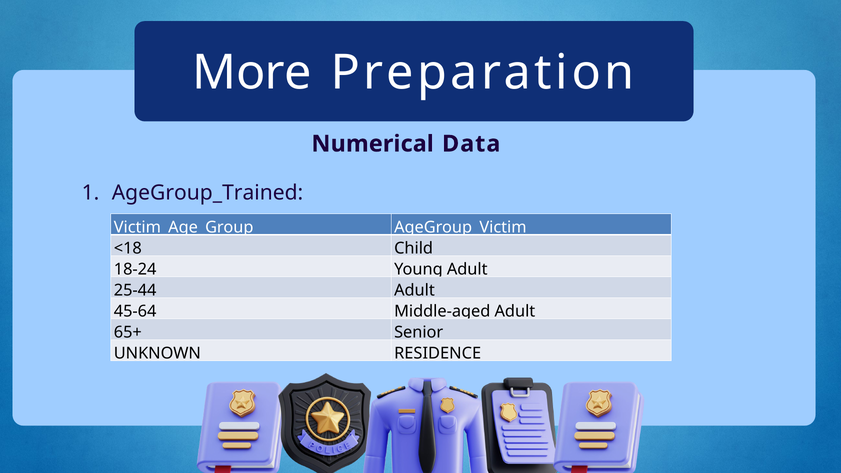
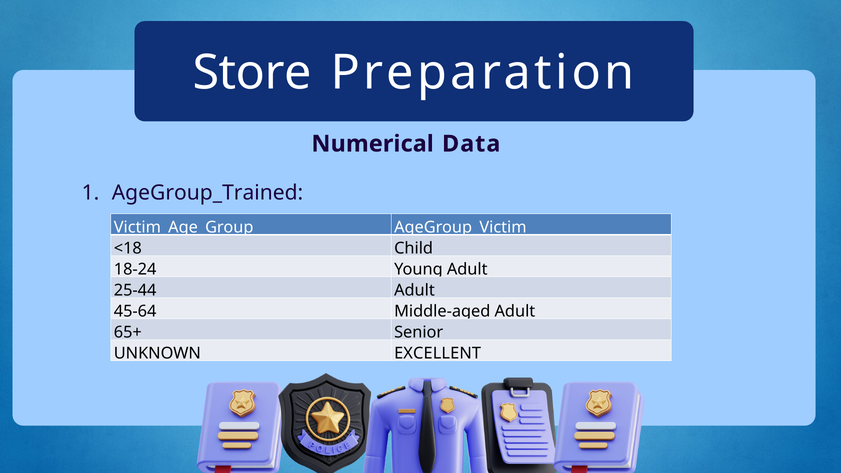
More: More -> Store
RESIDENCE: RESIDENCE -> EXCELLENT
